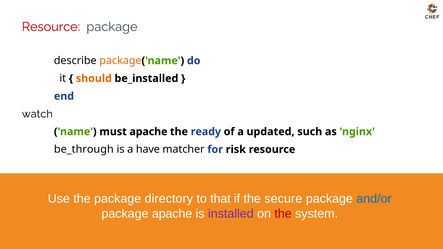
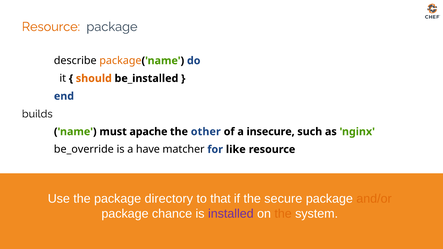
Resource at (51, 27) colour: red -> orange
watch: watch -> builds
ready: ready -> other
updated: updated -> insecure
be_through: be_through -> be_override
risk: risk -> like
and/or colour: blue -> orange
package apache: apache -> chance
the at (283, 214) colour: red -> orange
